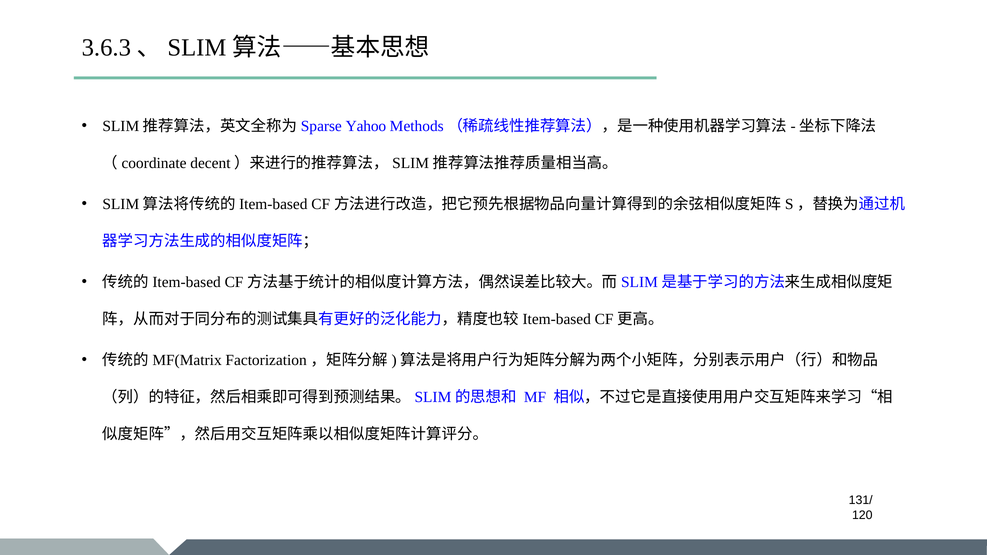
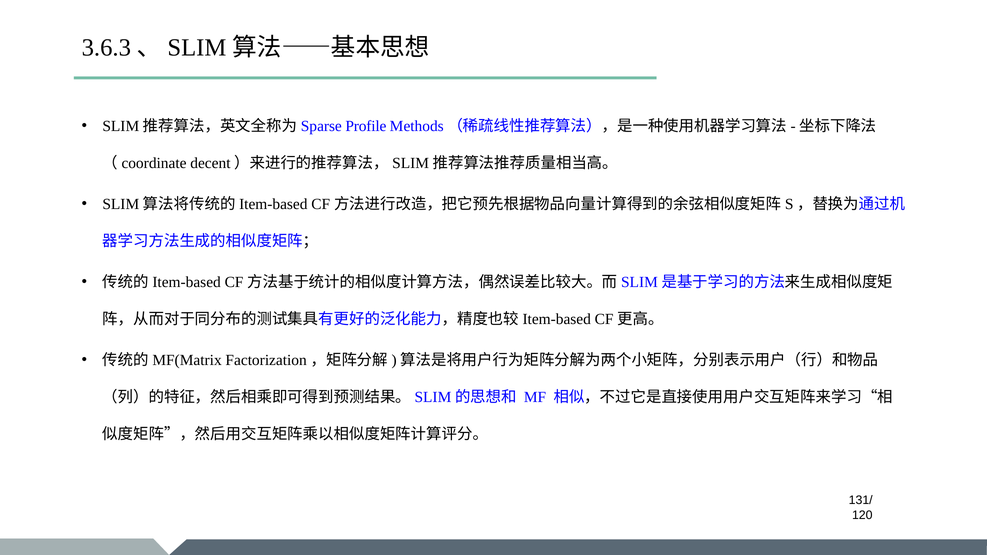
Yahoo: Yahoo -> Profile
